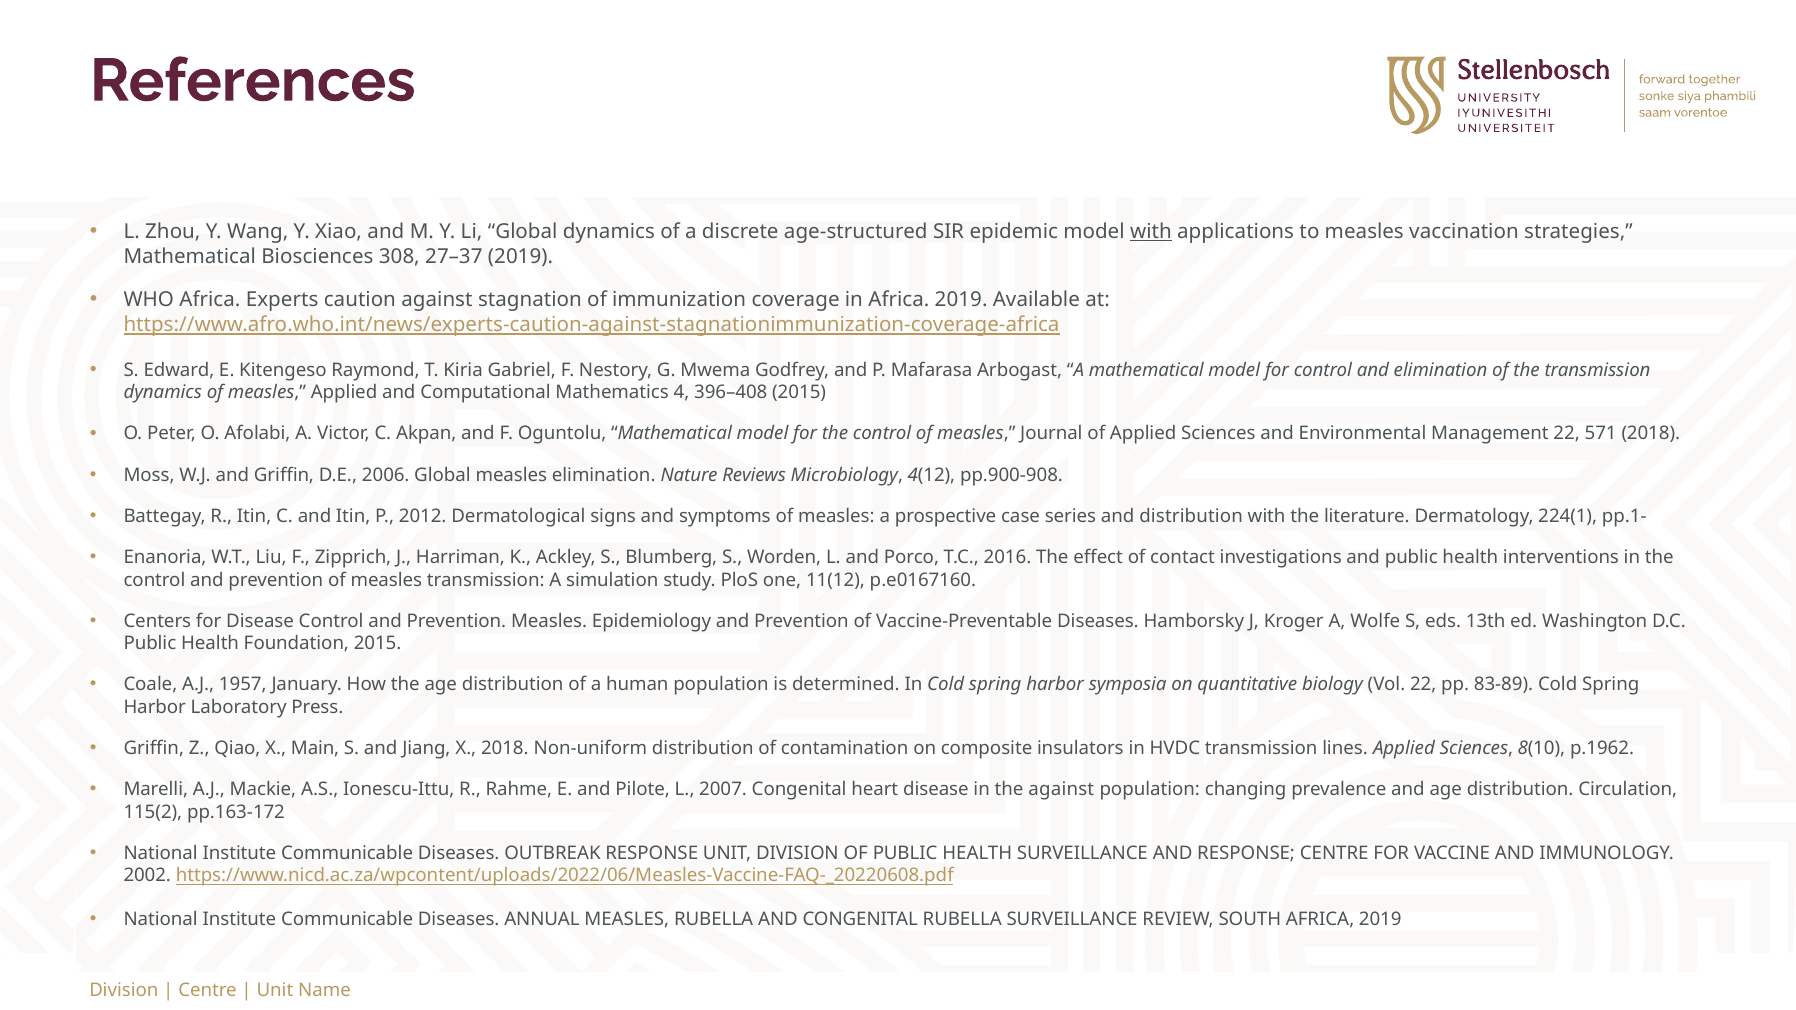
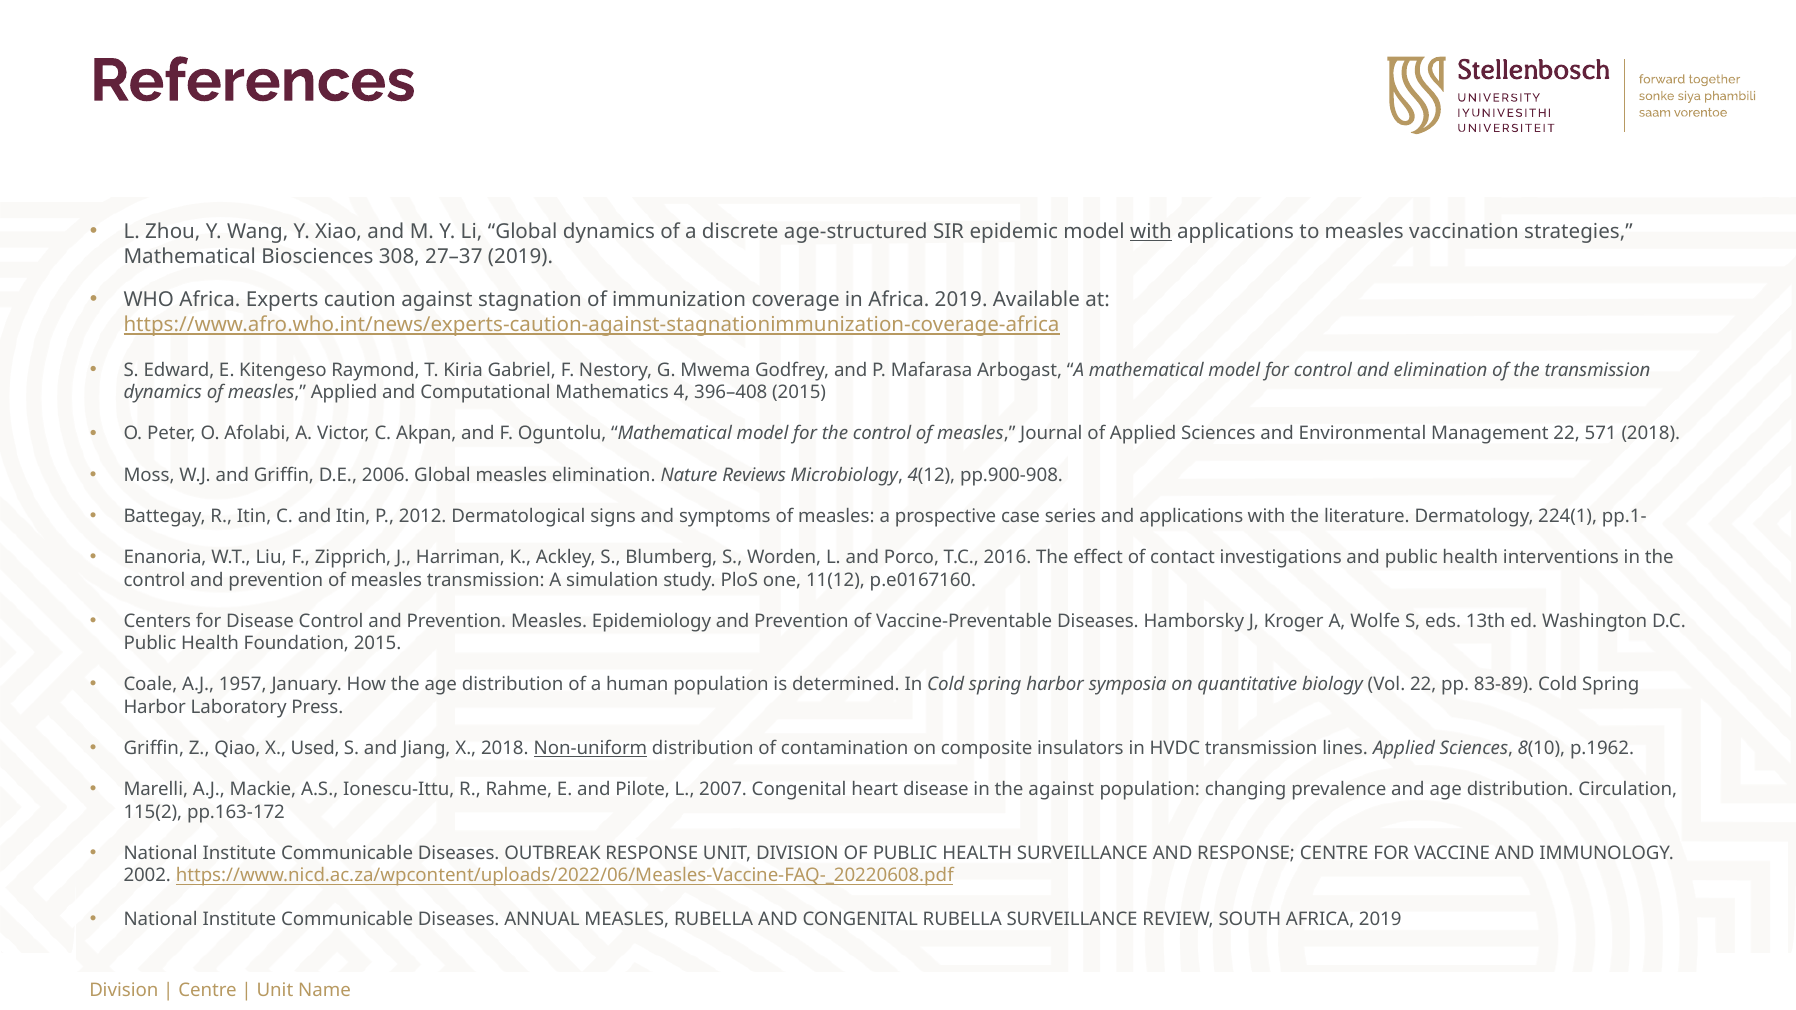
and distribution: distribution -> applications
Main: Main -> Used
Non-uniform underline: none -> present
